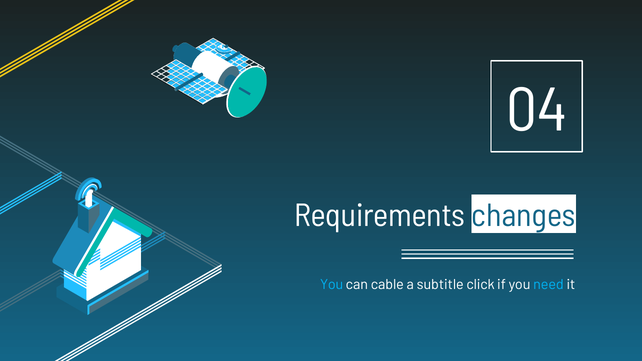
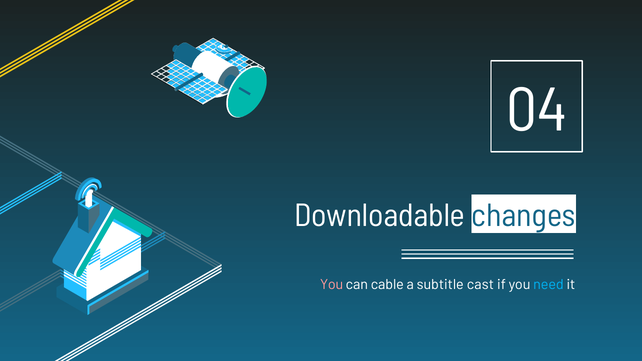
Requirements: Requirements -> Downloadable
You at (332, 285) colour: light blue -> pink
click: click -> cast
